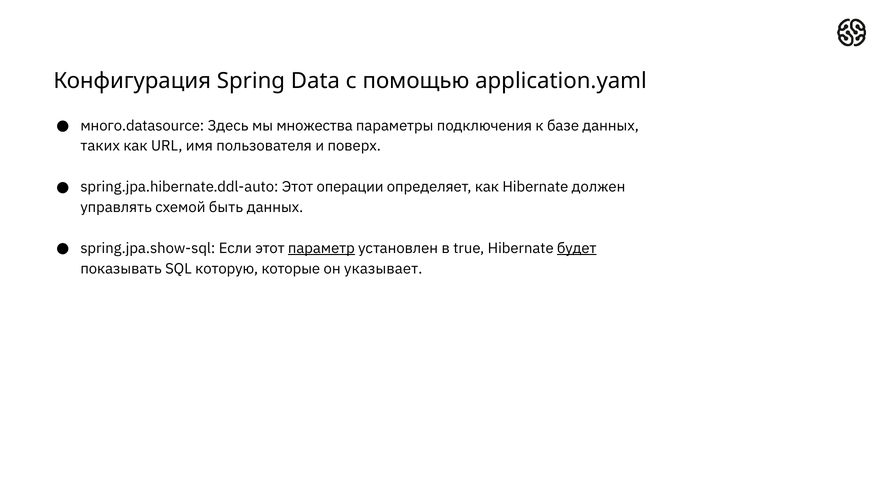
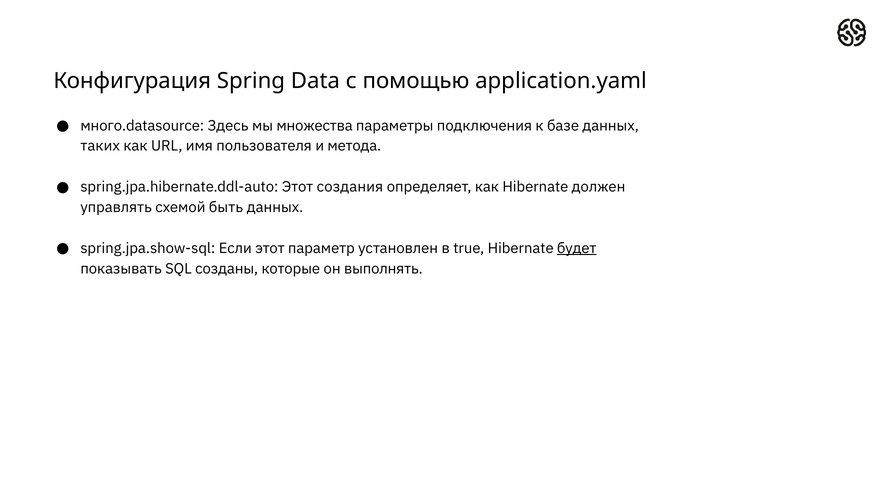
поверх: поверх -> метода
операции: операции -> создания
параметр underline: present -> none
которую: которую -> созданы
указывает: указывает -> выполнять
